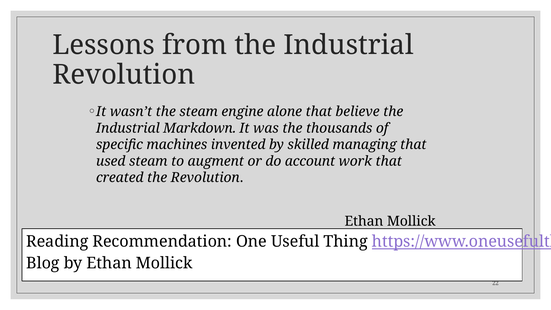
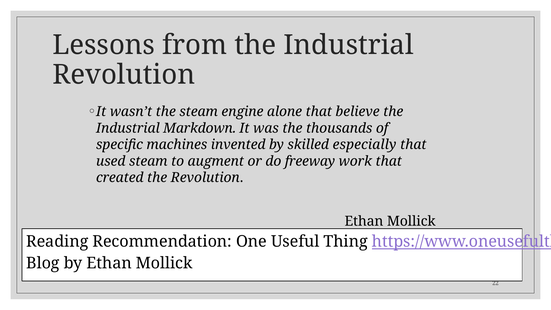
managing: managing -> especially
account: account -> freeway
